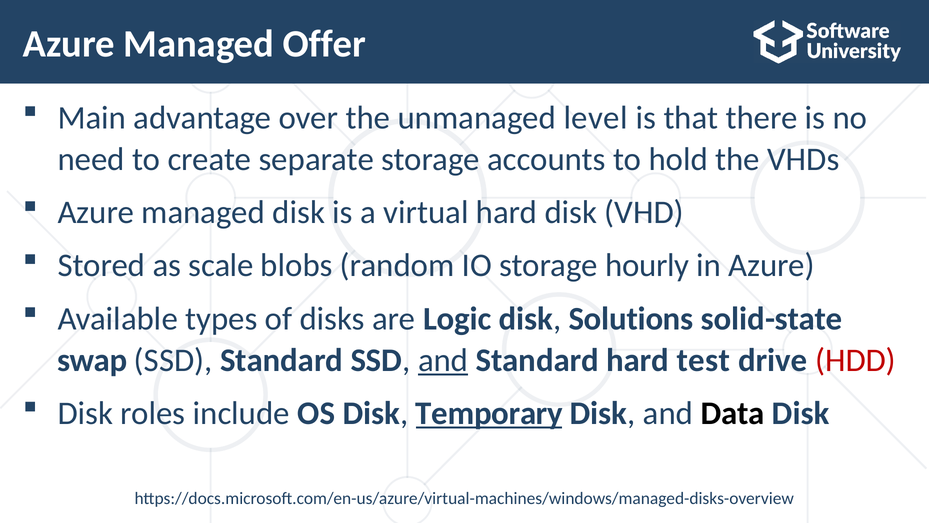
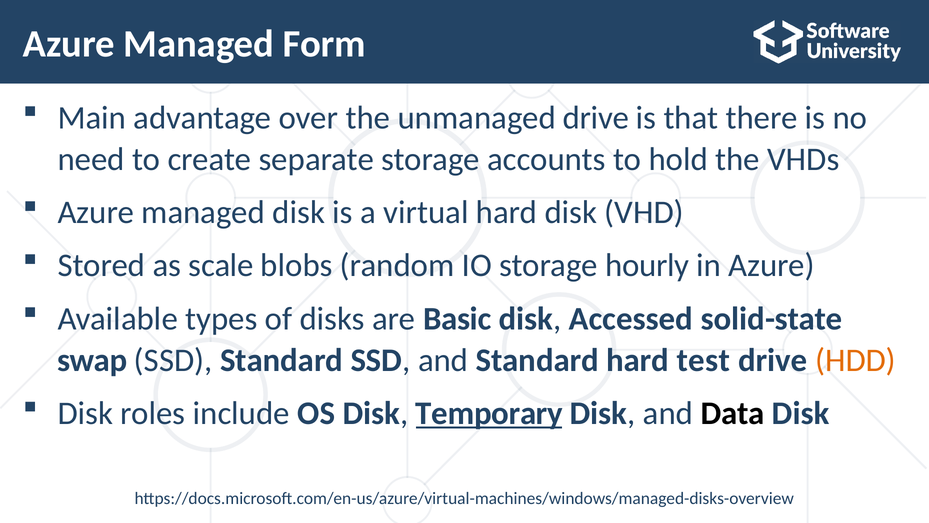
Offer: Offer -> Form
unmanaged level: level -> drive
Logic: Logic -> Basic
Solutions: Solutions -> Accessed
and at (443, 360) underline: present -> none
HDD colour: red -> orange
